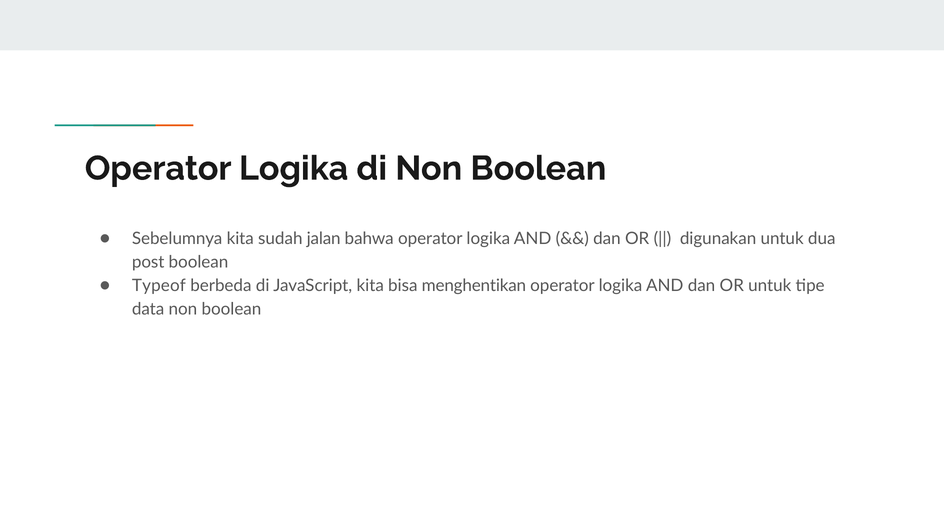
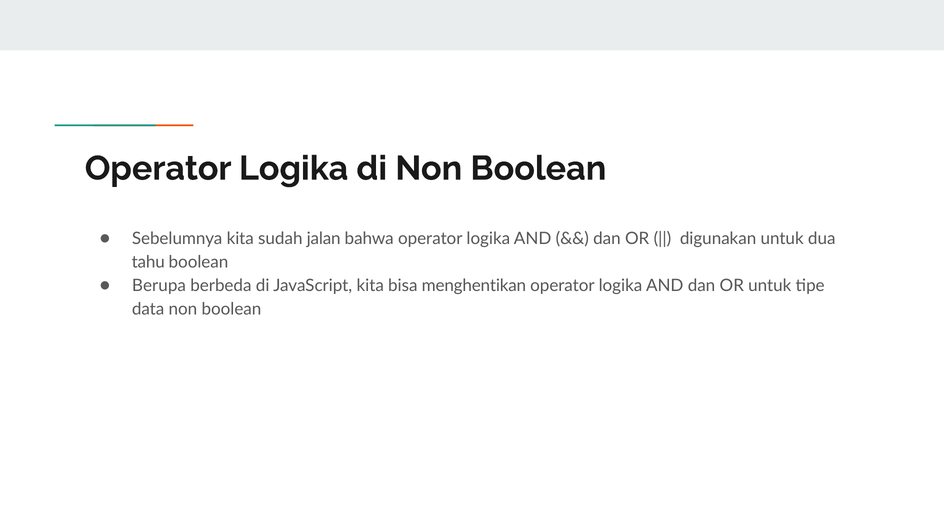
post: post -> tahu
Typeof: Typeof -> Berupa
